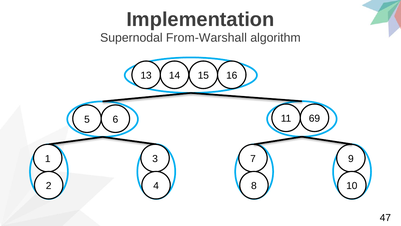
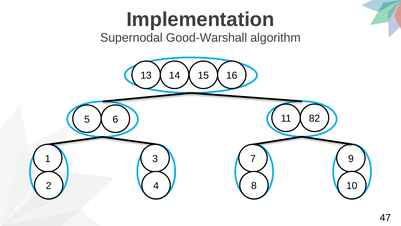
From-Warshall: From-Warshall -> Good-Warshall
69: 69 -> 82
